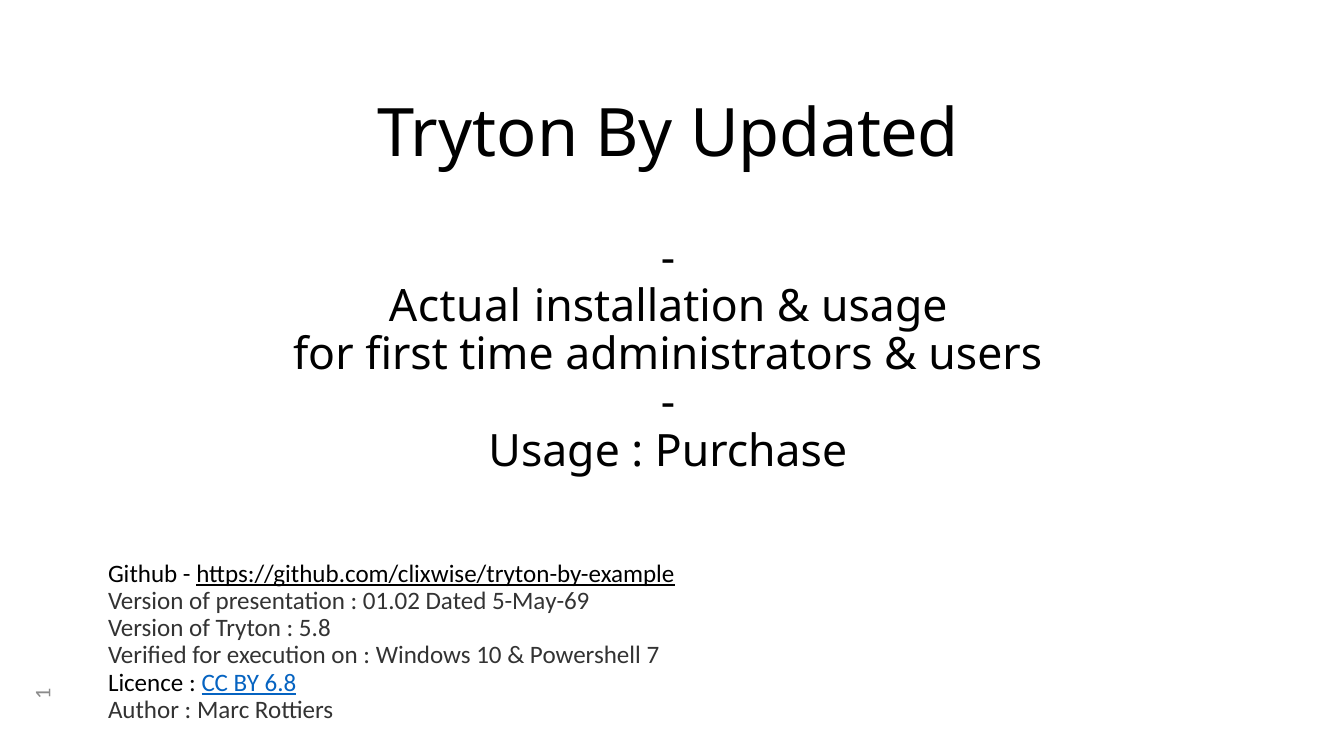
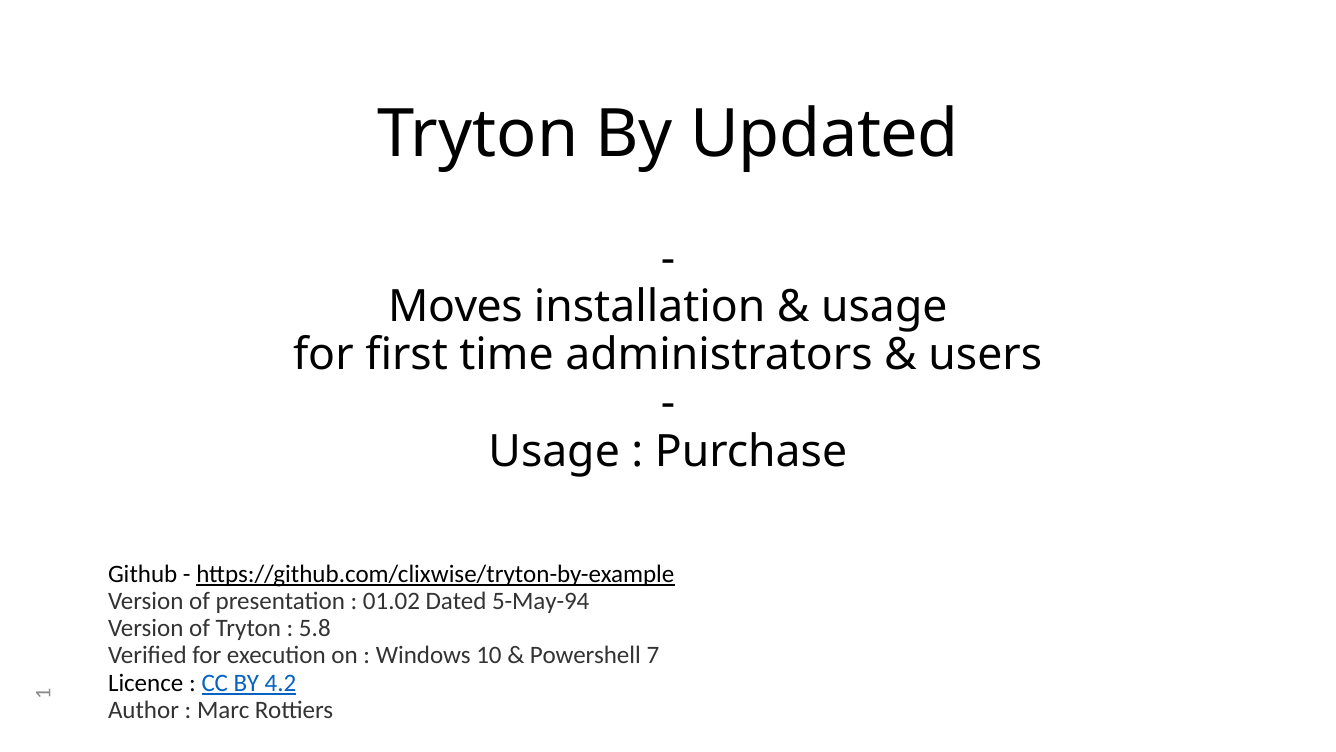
Actual: Actual -> Moves
5-May-69: 5-May-69 -> 5-May-94
6.8: 6.8 -> 4.2
